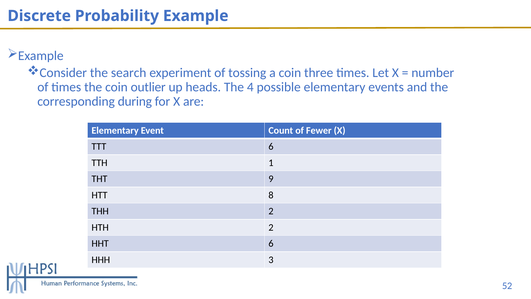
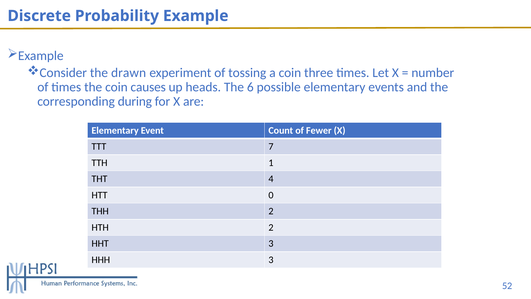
search: search -> drawn
outlier: outlier -> causes
4: 4 -> 6
TTT 6: 6 -> 7
9: 9 -> 4
8: 8 -> 0
HHT 6: 6 -> 3
